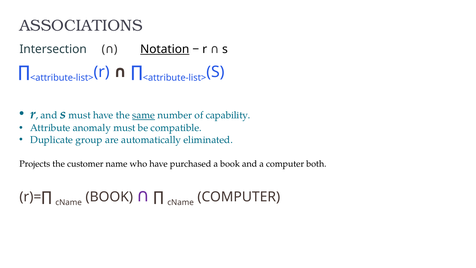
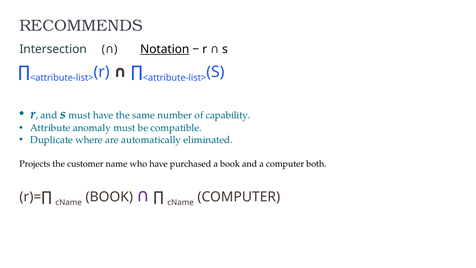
ASSOCIATIONS: ASSOCIATIONS -> RECOMMENDS
same underline: present -> none
group: group -> where
